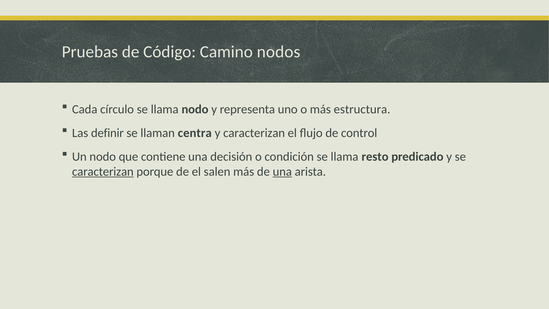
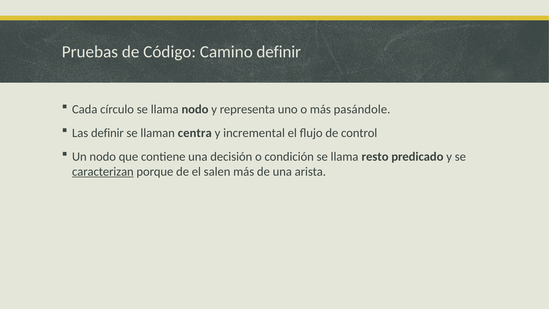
Camino nodos: nodos -> definir
estructura: estructura -> pasándole
y caracterizan: caracterizan -> incremental
una at (282, 172) underline: present -> none
